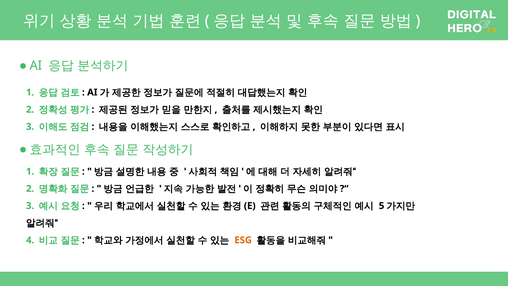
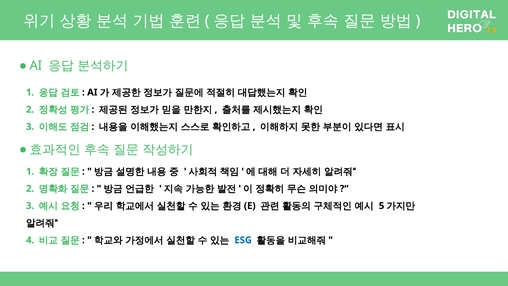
ESG colour: orange -> blue
